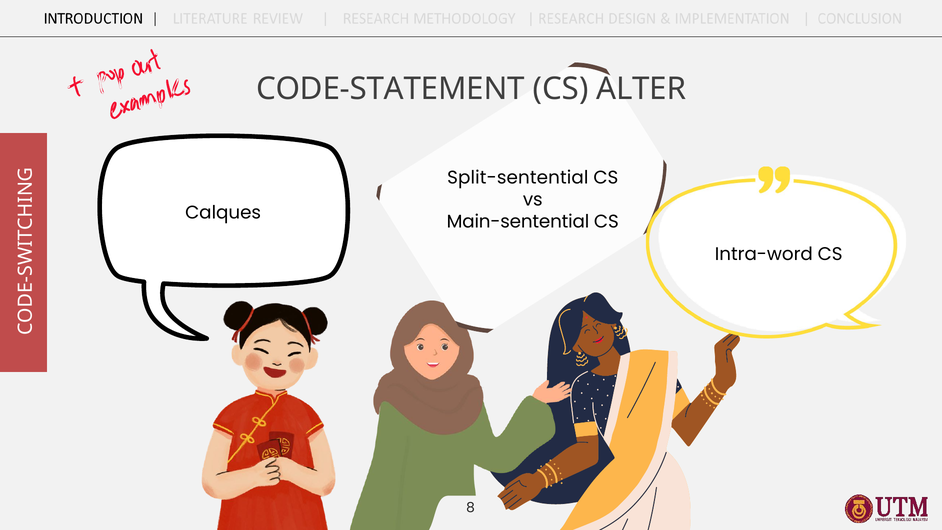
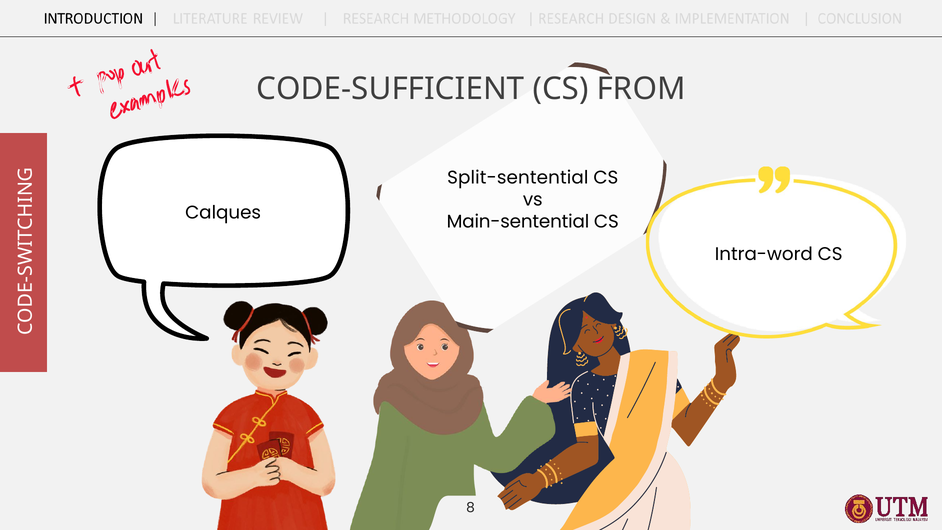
CODE-STATEMENT: CODE-STATEMENT -> CODE-SUFFICIENT
ALTER: ALTER -> FROM
